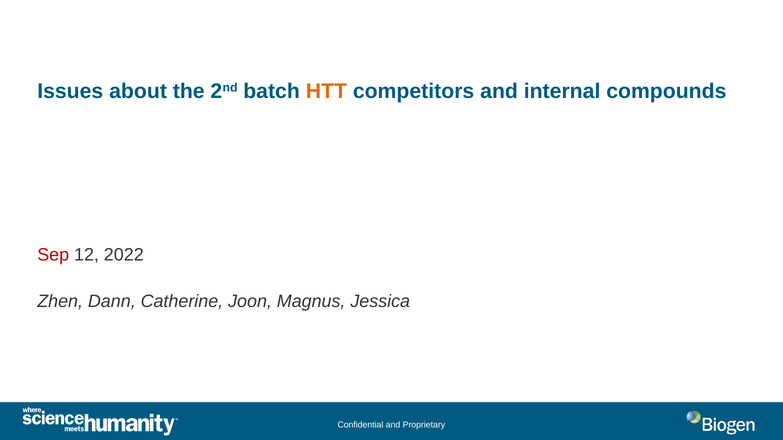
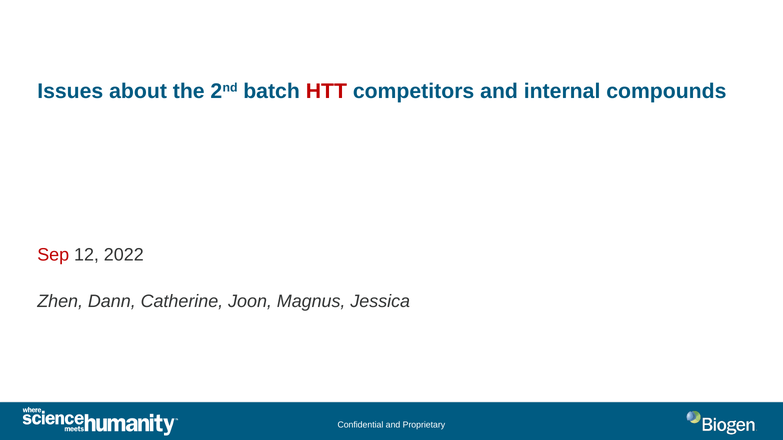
HTT colour: orange -> red
